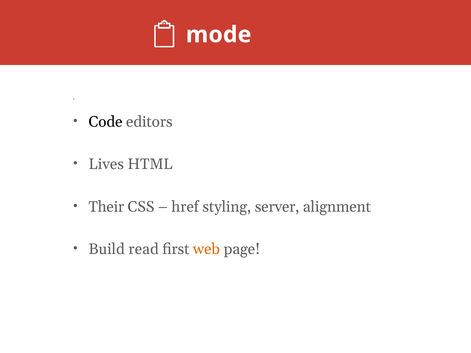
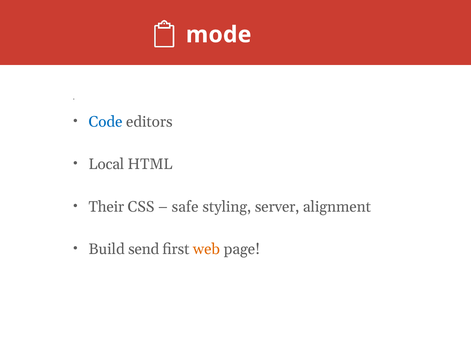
Code colour: black -> blue
Lives: Lives -> Local
href: href -> safe
read: read -> send
